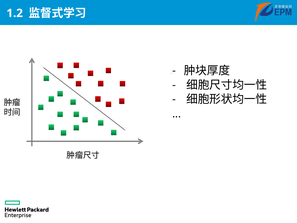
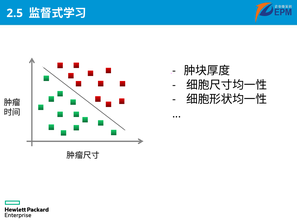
1.2: 1.2 -> 2.5
